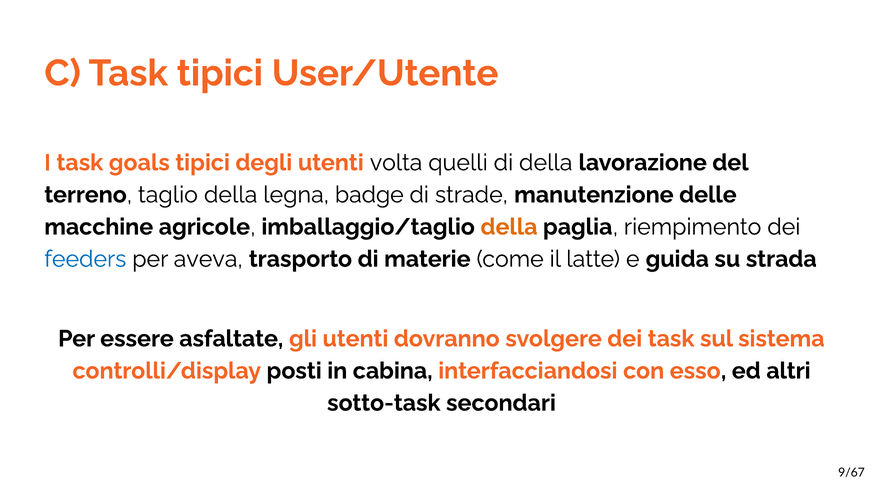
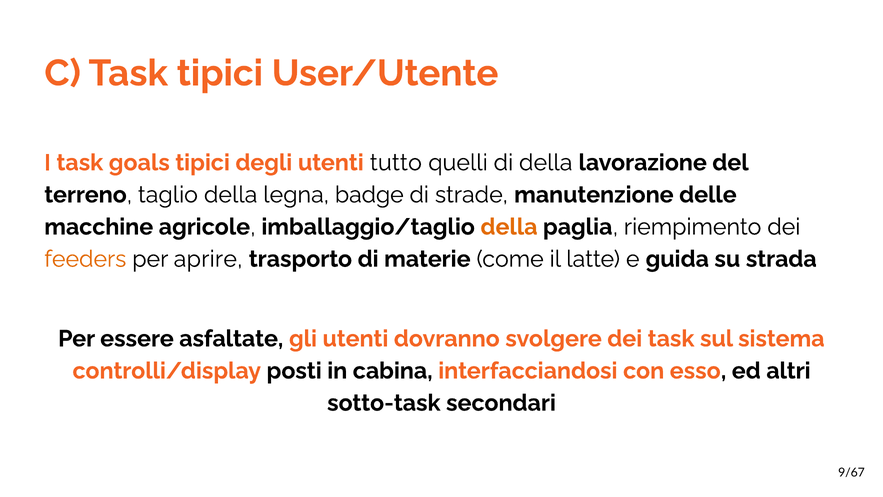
volta: volta -> tutto
feeders colour: blue -> orange
aveva: aveva -> aprire
